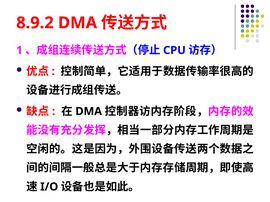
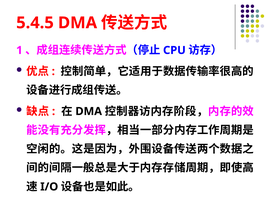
8.9.2: 8.9.2 -> 5.4.5
